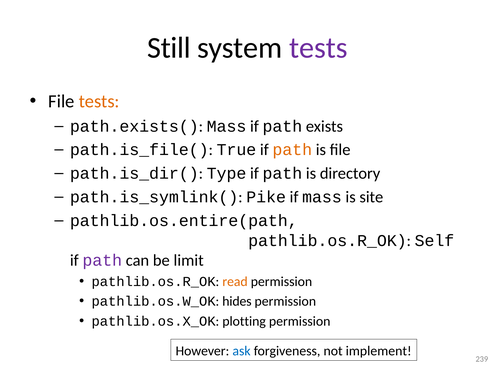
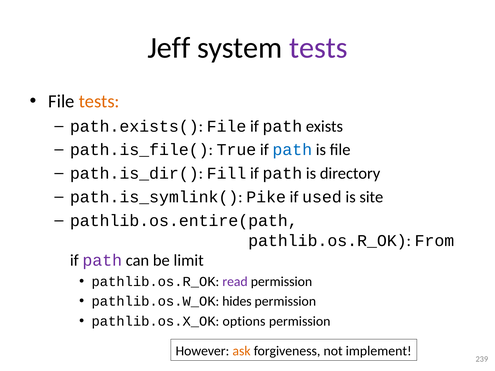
Still: Still -> Jeff
path.exists( Mass: Mass -> File
path at (292, 150) colour: orange -> blue
Type: Type -> Fill
if mass: mass -> used
Self: Self -> From
read colour: orange -> purple
plotting: plotting -> options
ask colour: blue -> orange
